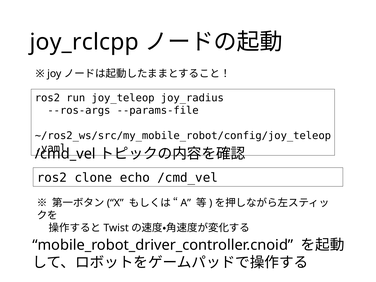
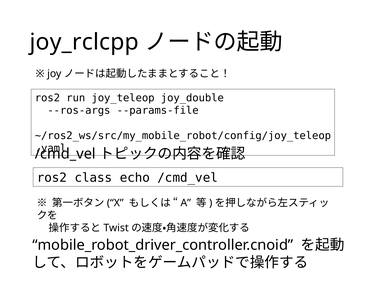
joy_radius: joy_radius -> joy_double
clone: clone -> class
